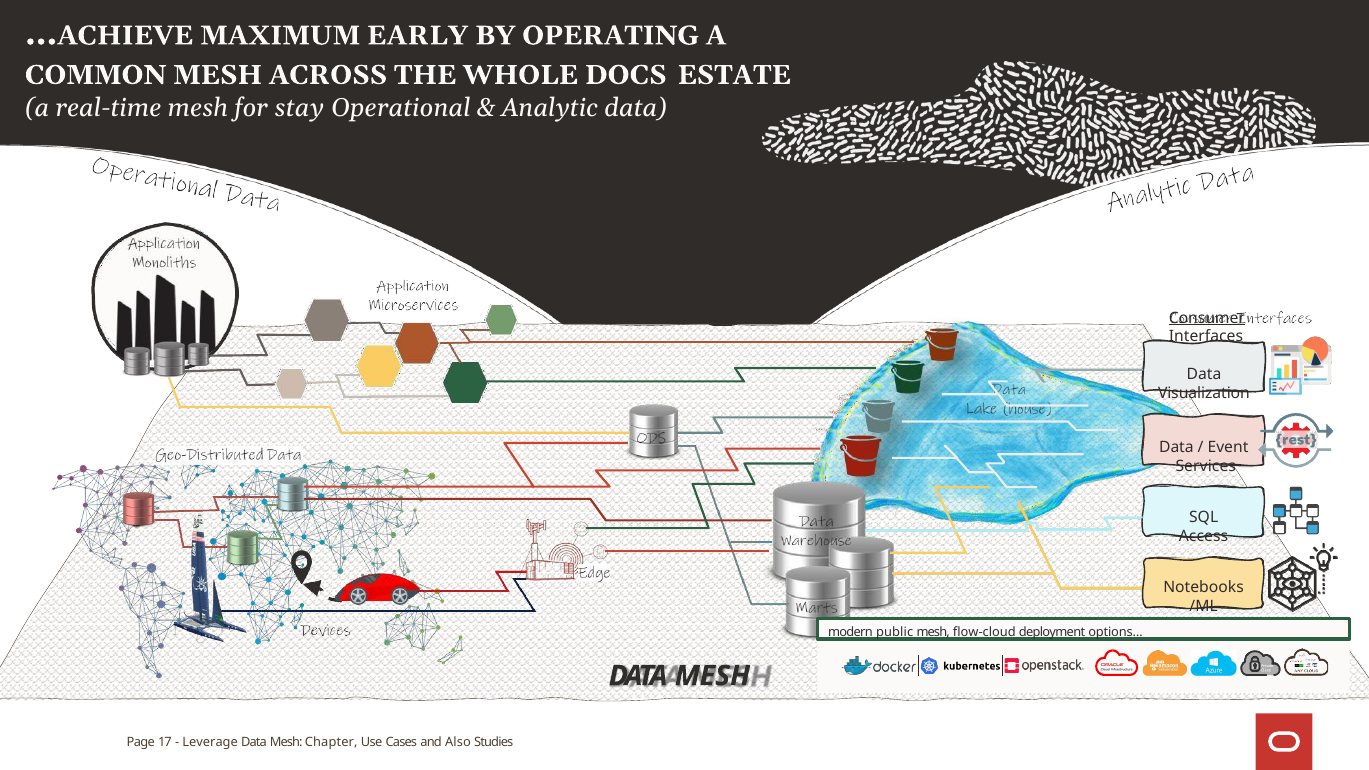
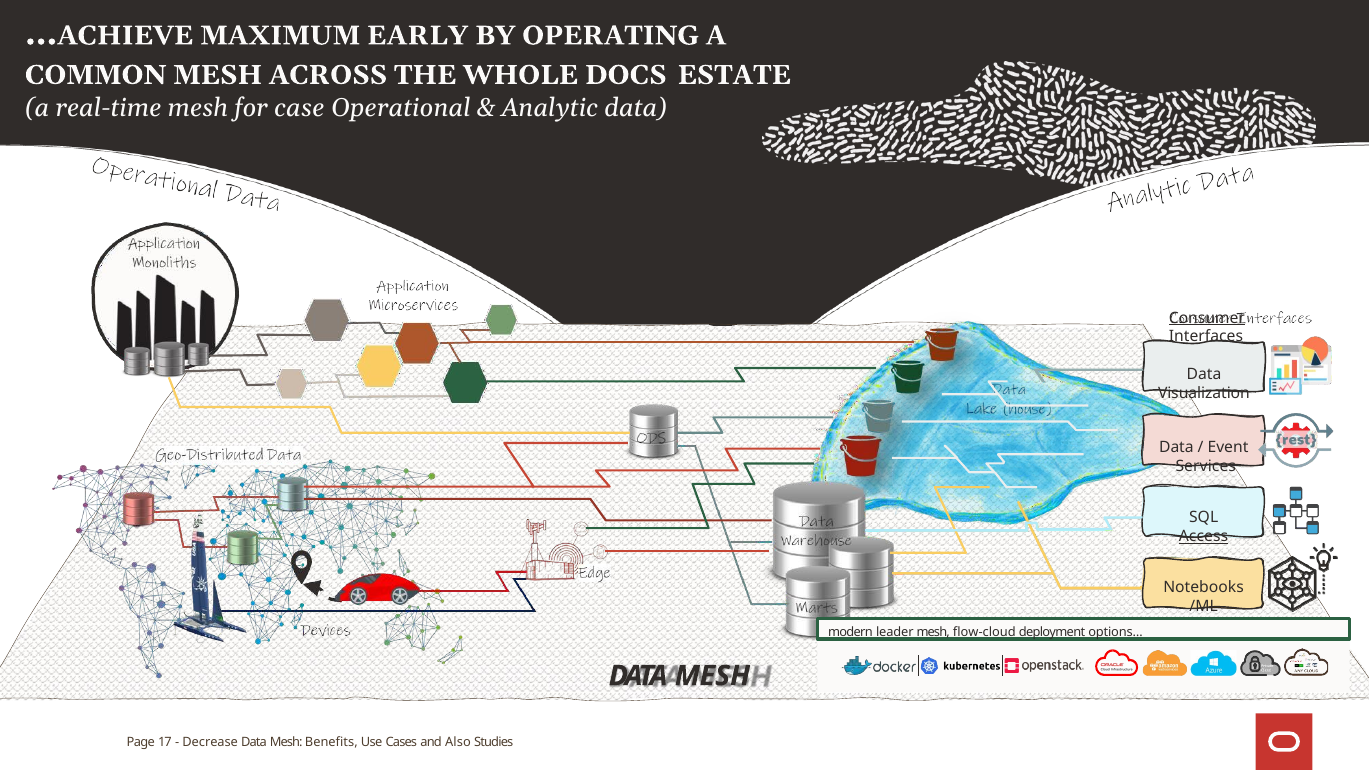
stay: stay -> case
Access underline: none -> present
public: public -> leader
Leverage: Leverage -> Decrease
Chapter: Chapter -> Benefits
